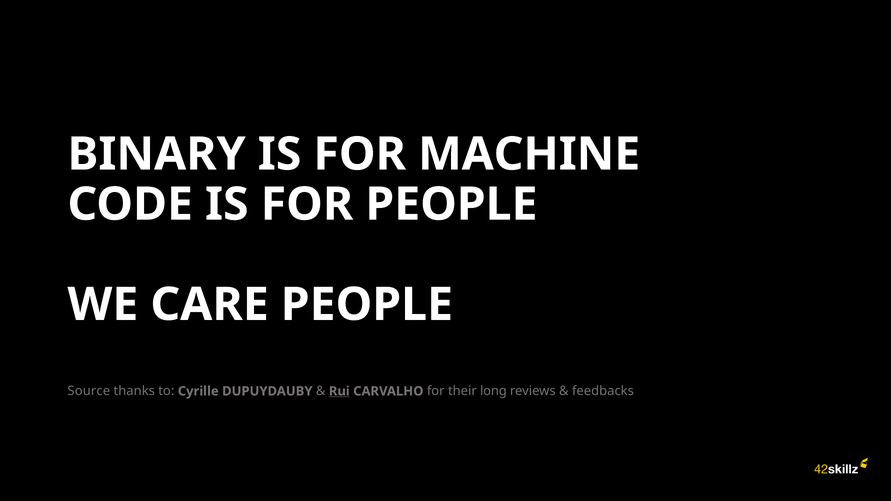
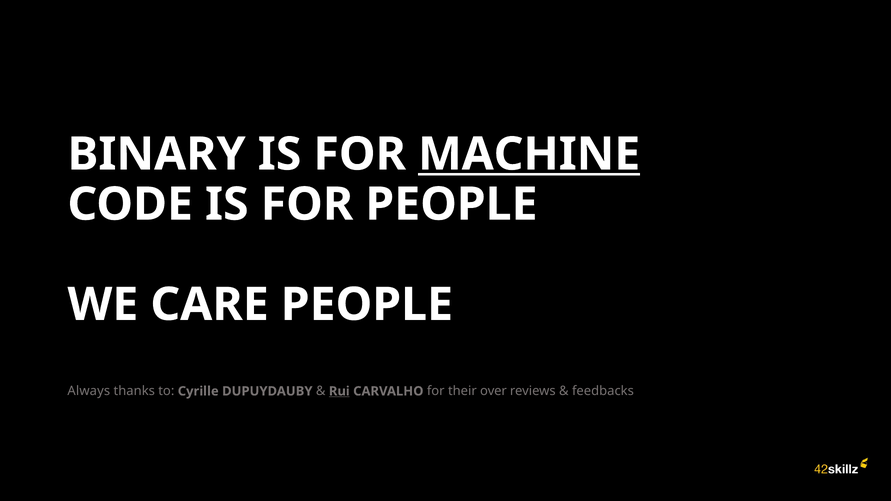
MACHINE underline: none -> present
Source: Source -> Always
long: long -> over
